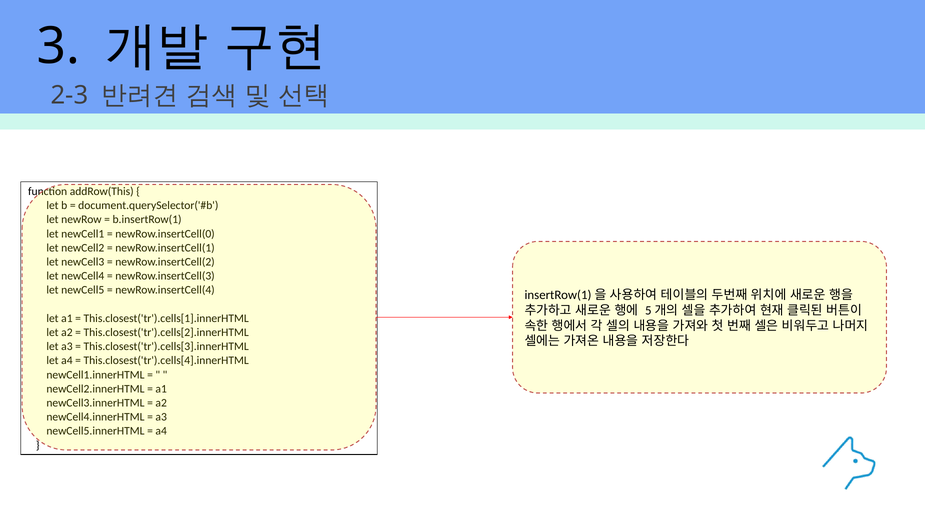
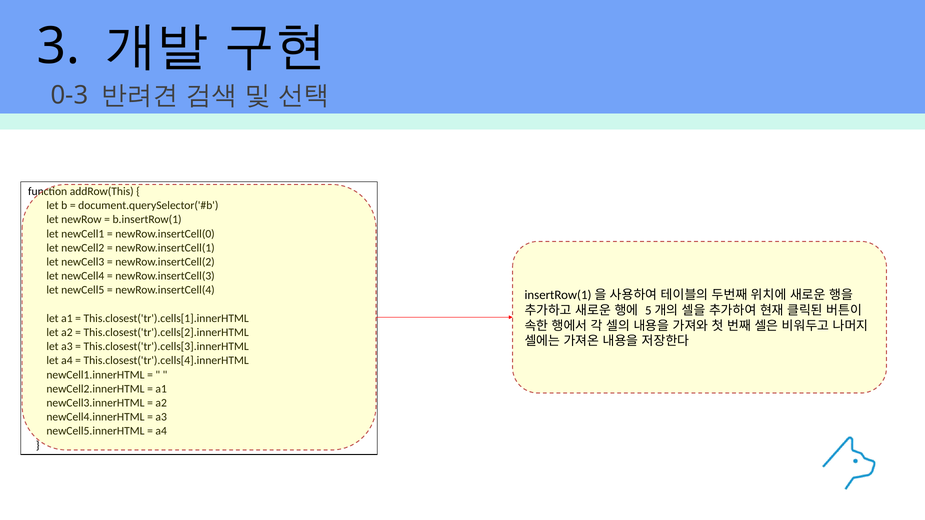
2-3: 2-3 -> 0-3
